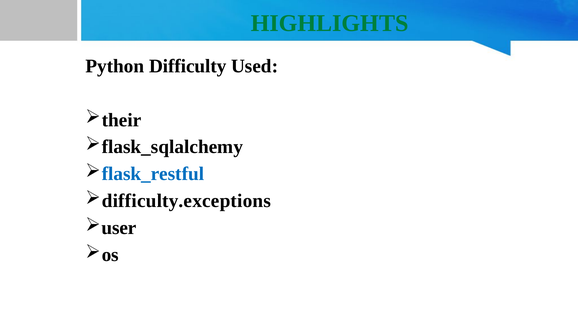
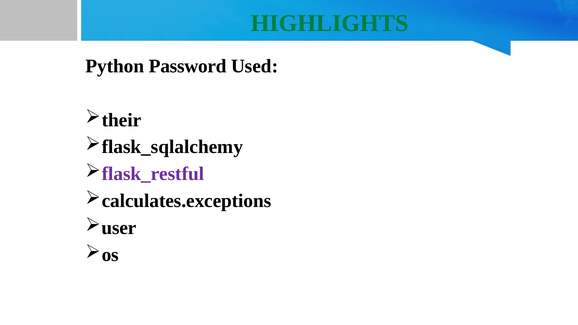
Difficulty: Difficulty -> Password
flask_restful colour: blue -> purple
difficulty.exceptions: difficulty.exceptions -> calculates.exceptions
